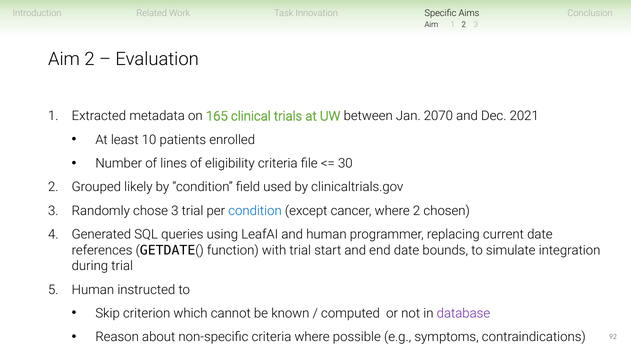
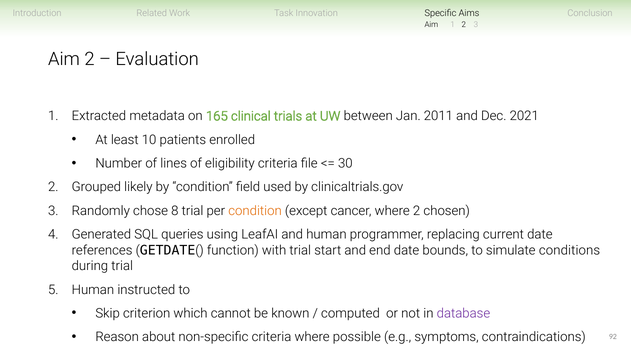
2070: 2070 -> 2011
chose 3: 3 -> 8
condition at (255, 211) colour: blue -> orange
integration: integration -> conditions
